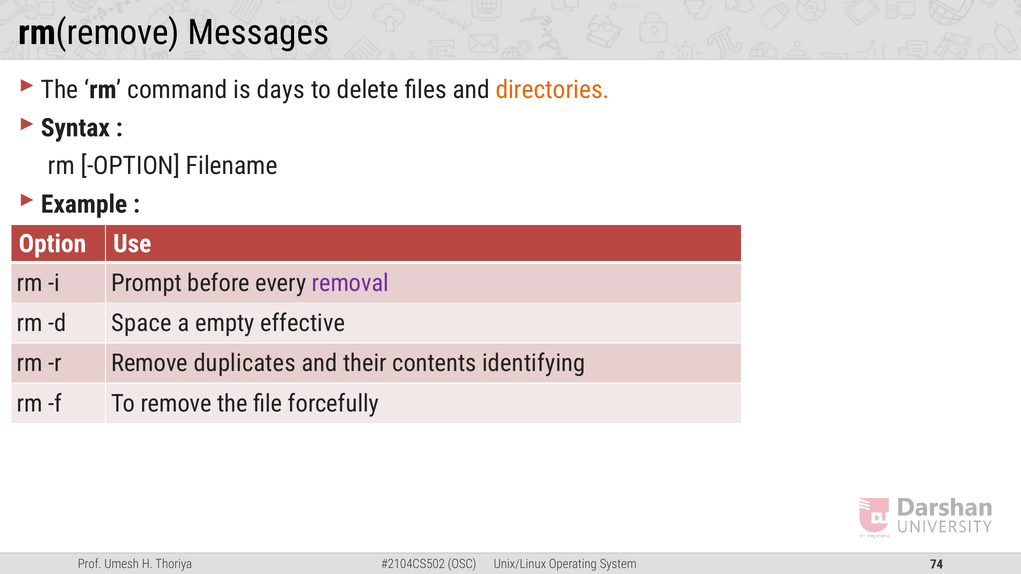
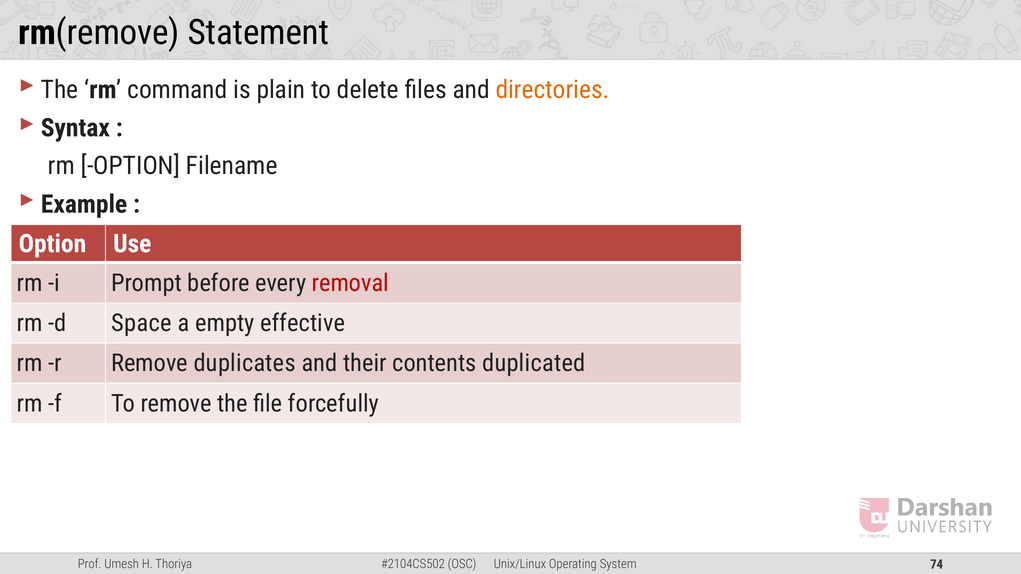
Messages: Messages -> Statement
days: days -> plain
removal colour: purple -> red
identifying: identifying -> duplicated
